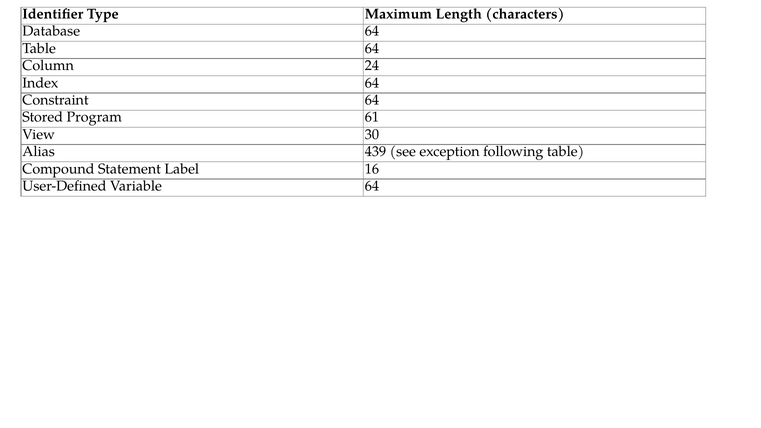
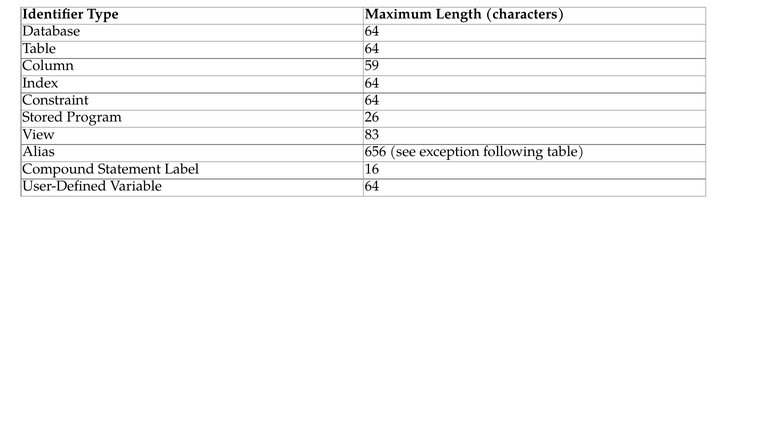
24: 24 -> 59
61: 61 -> 26
30: 30 -> 83
439: 439 -> 656
